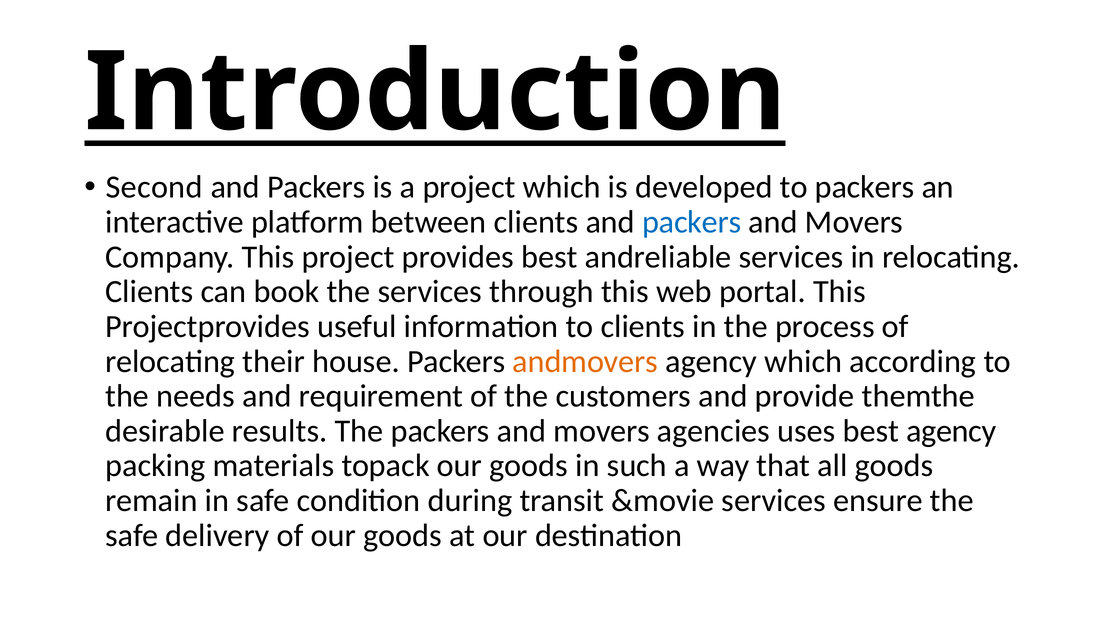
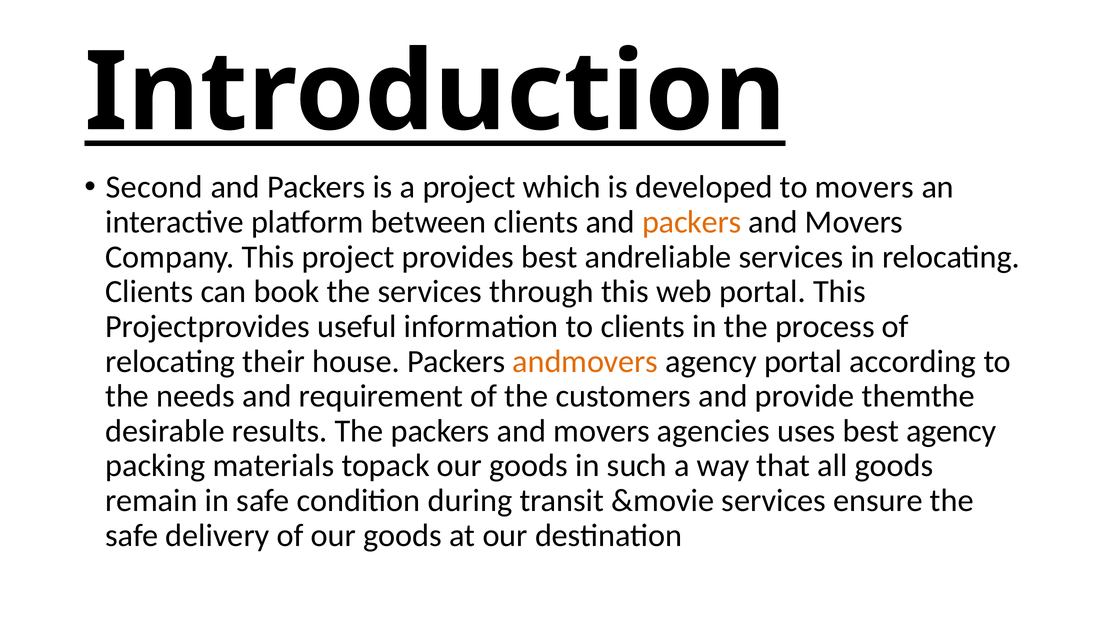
to packers: packers -> movers
packers at (692, 222) colour: blue -> orange
agency which: which -> portal
